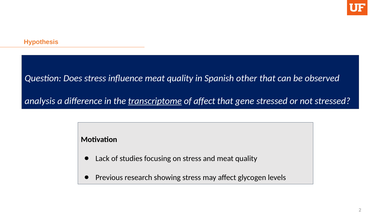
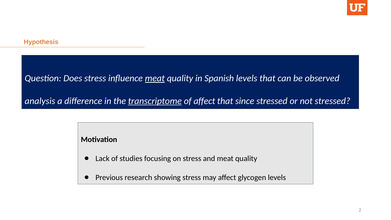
meat at (155, 78) underline: none -> present
Spanish other: other -> levels
gene: gene -> since
